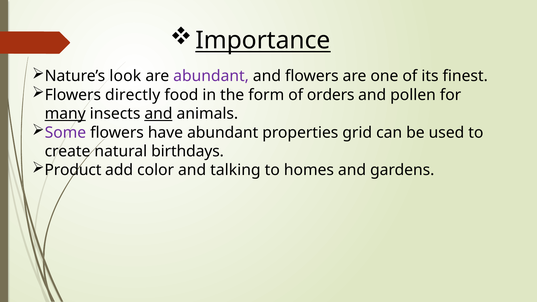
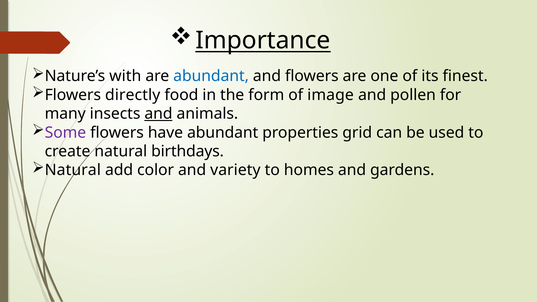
look: look -> with
abundant at (211, 76) colour: purple -> blue
orders: orders -> image
many underline: present -> none
Product at (73, 170): Product -> Natural
talking: talking -> variety
